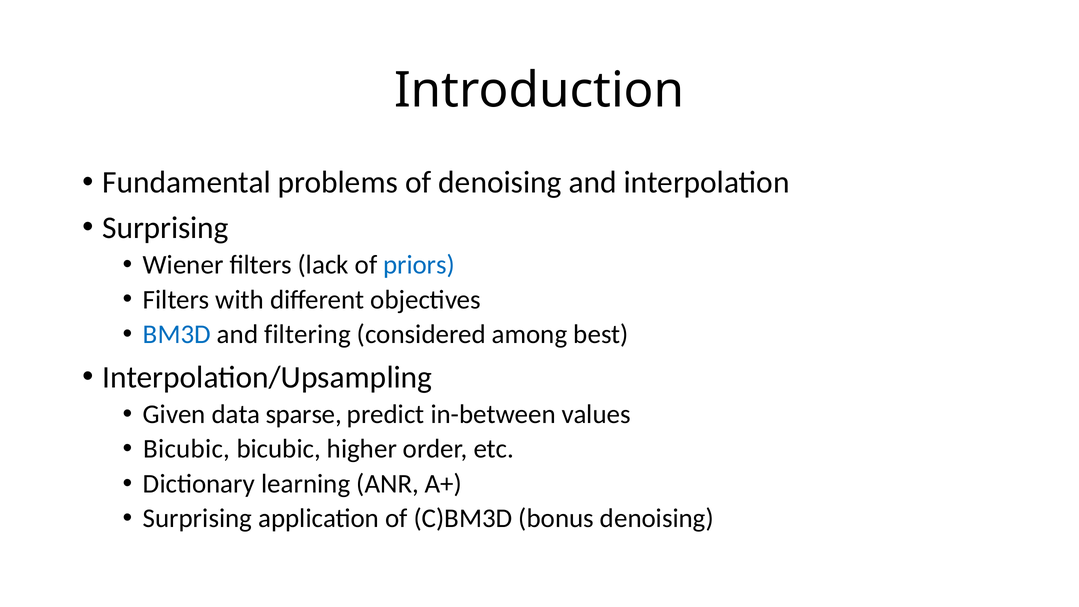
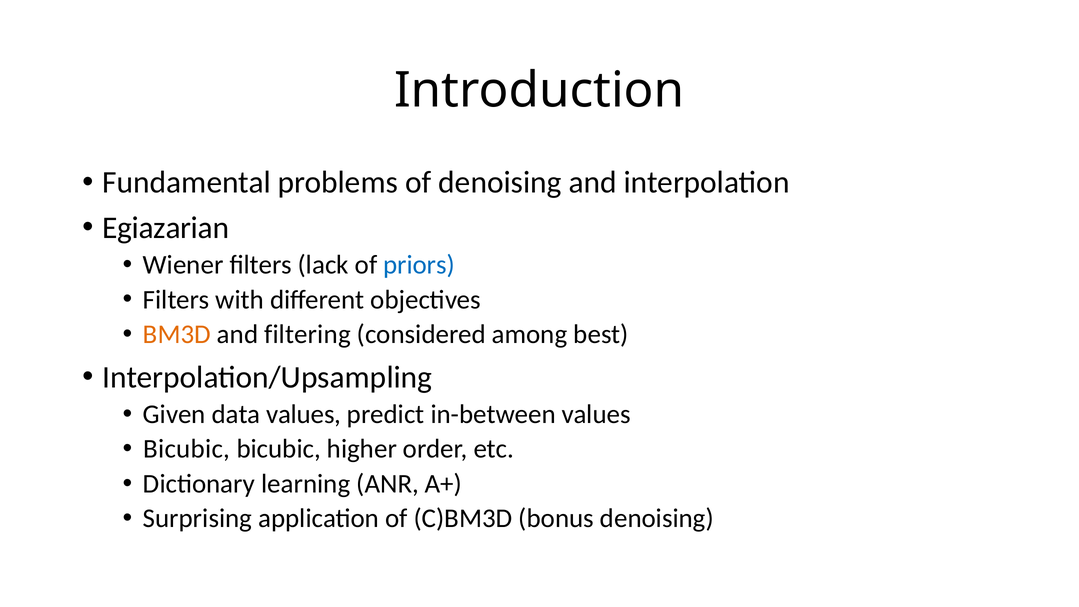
Surprising at (166, 228): Surprising -> Egiazarian
BM3D colour: blue -> orange
data sparse: sparse -> values
